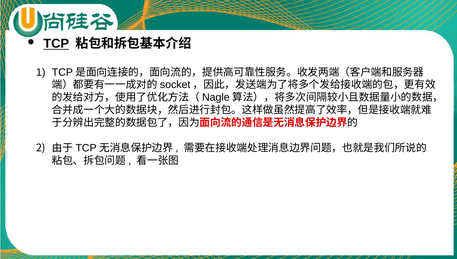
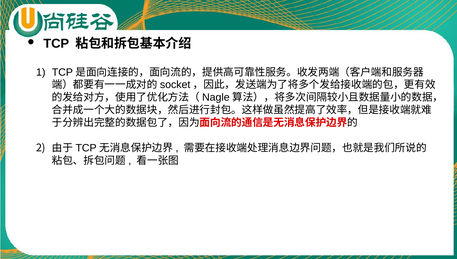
TCP underline: present -> none
